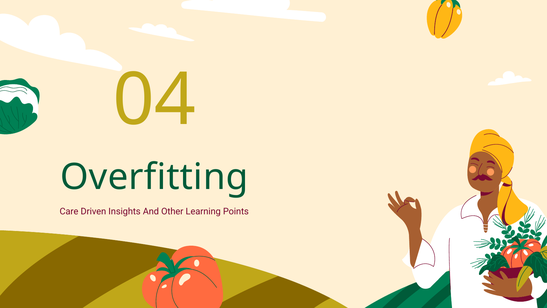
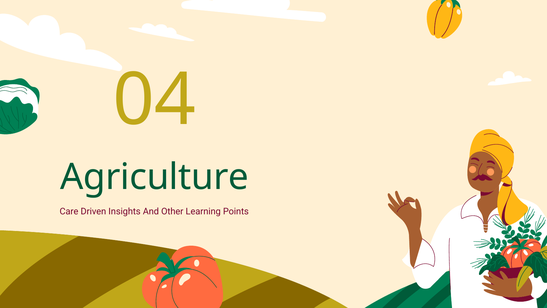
Overfitting: Overfitting -> Agriculture
